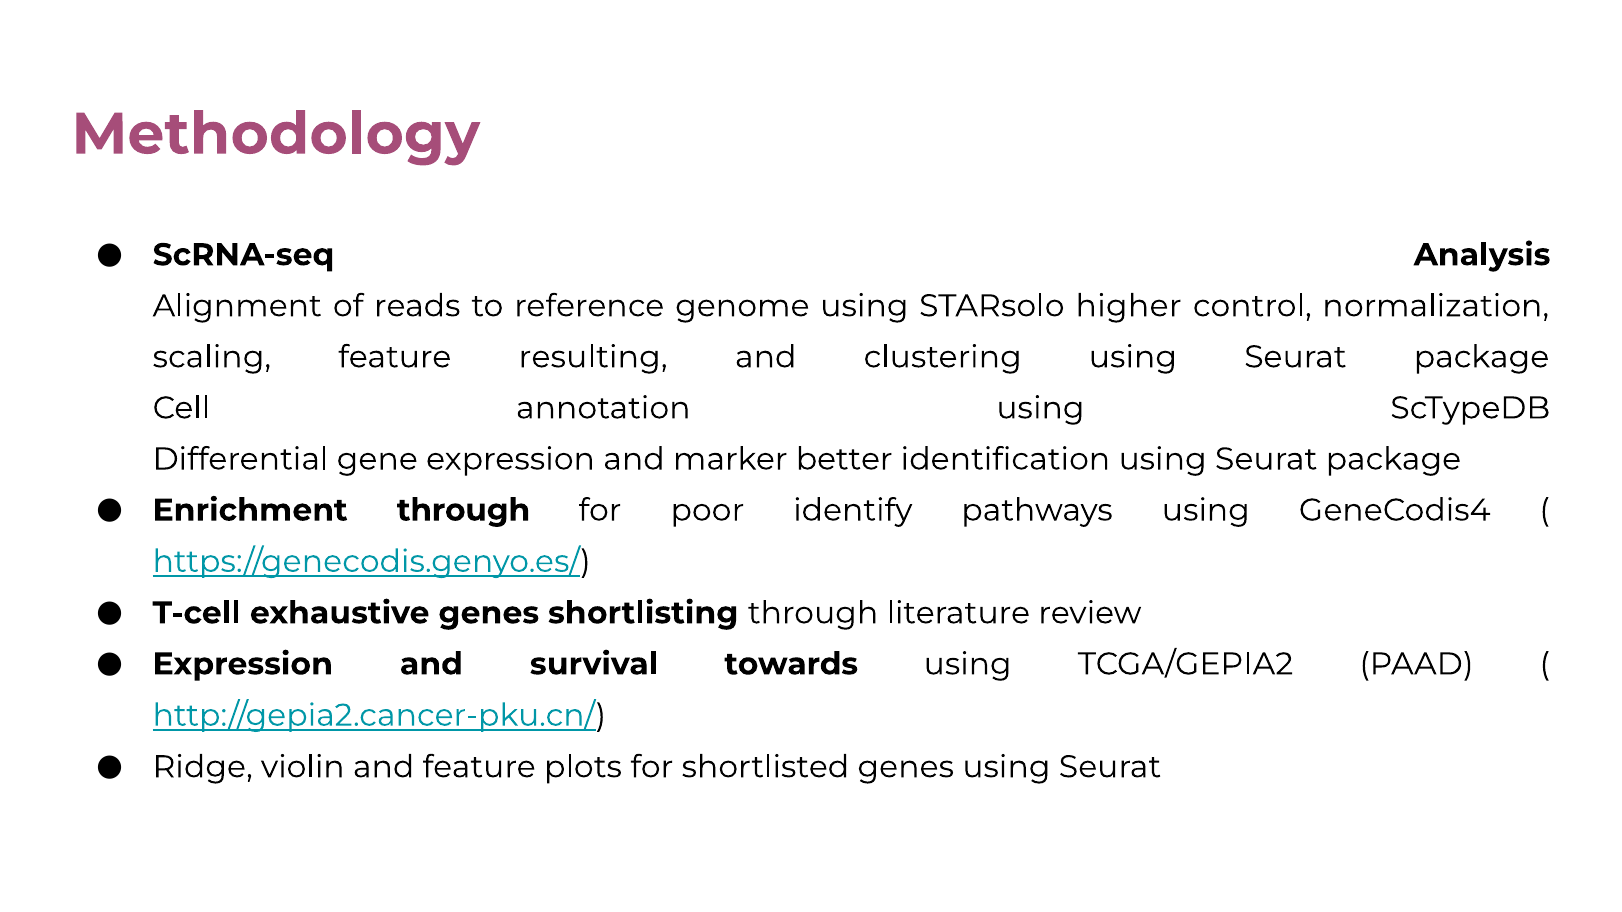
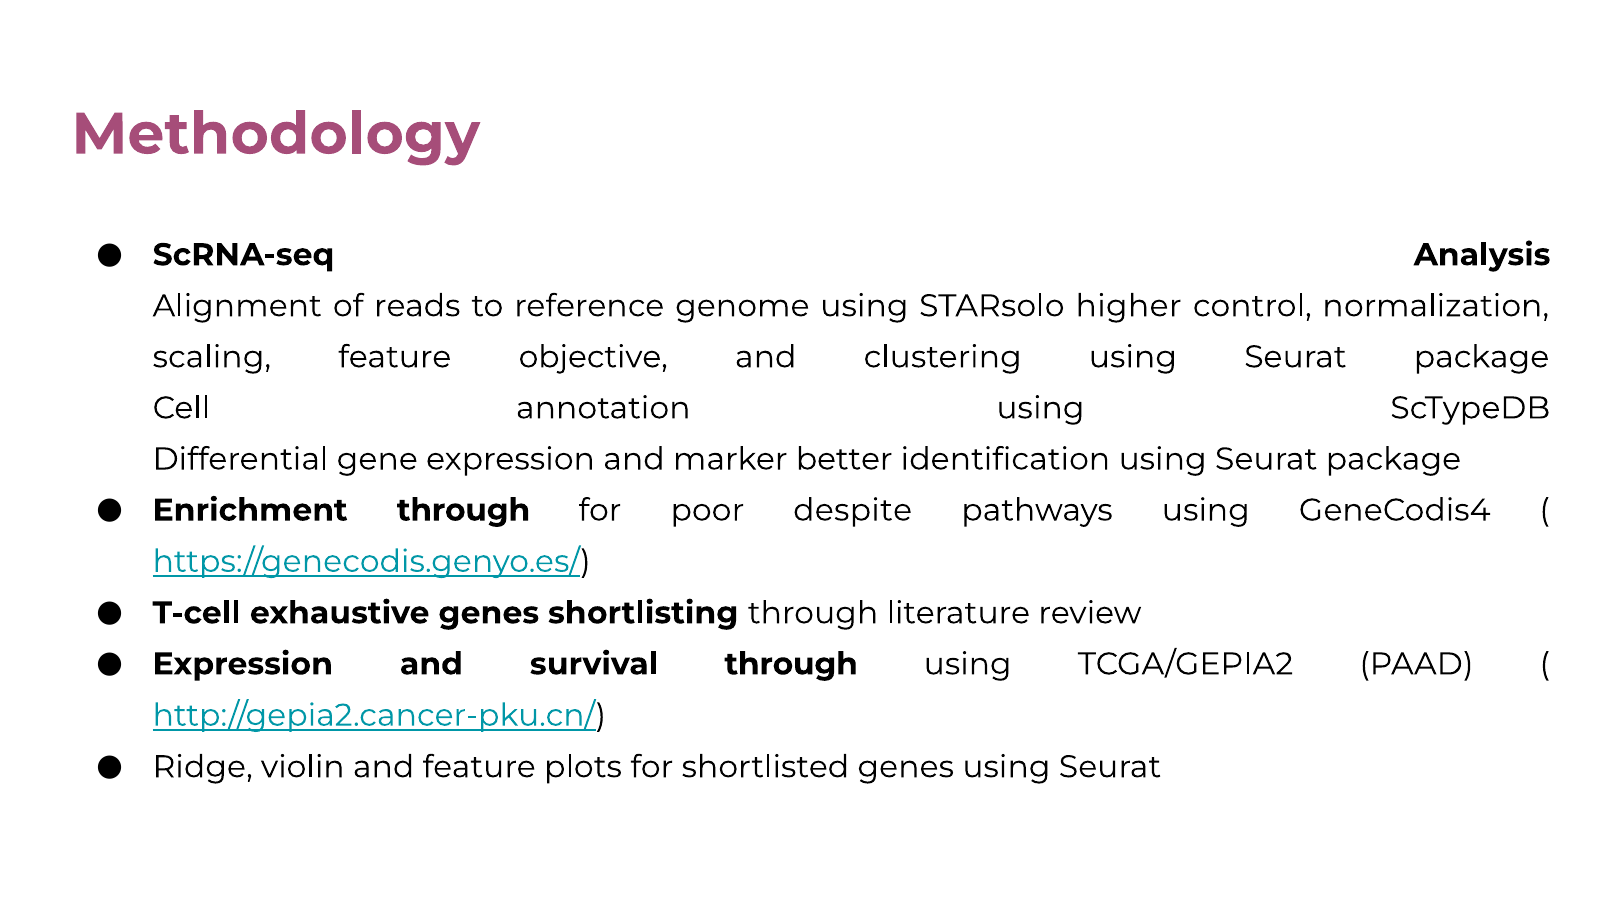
resulting: resulting -> objective
identify: identify -> despite
survival towards: towards -> through
